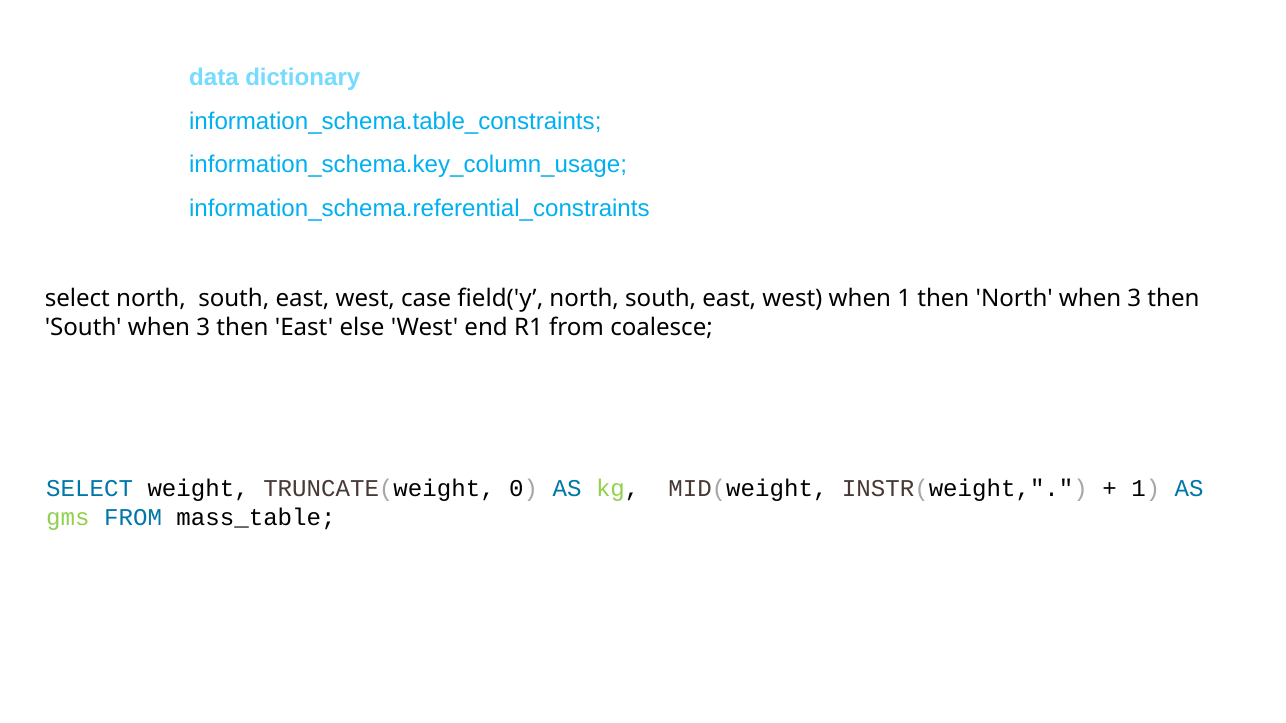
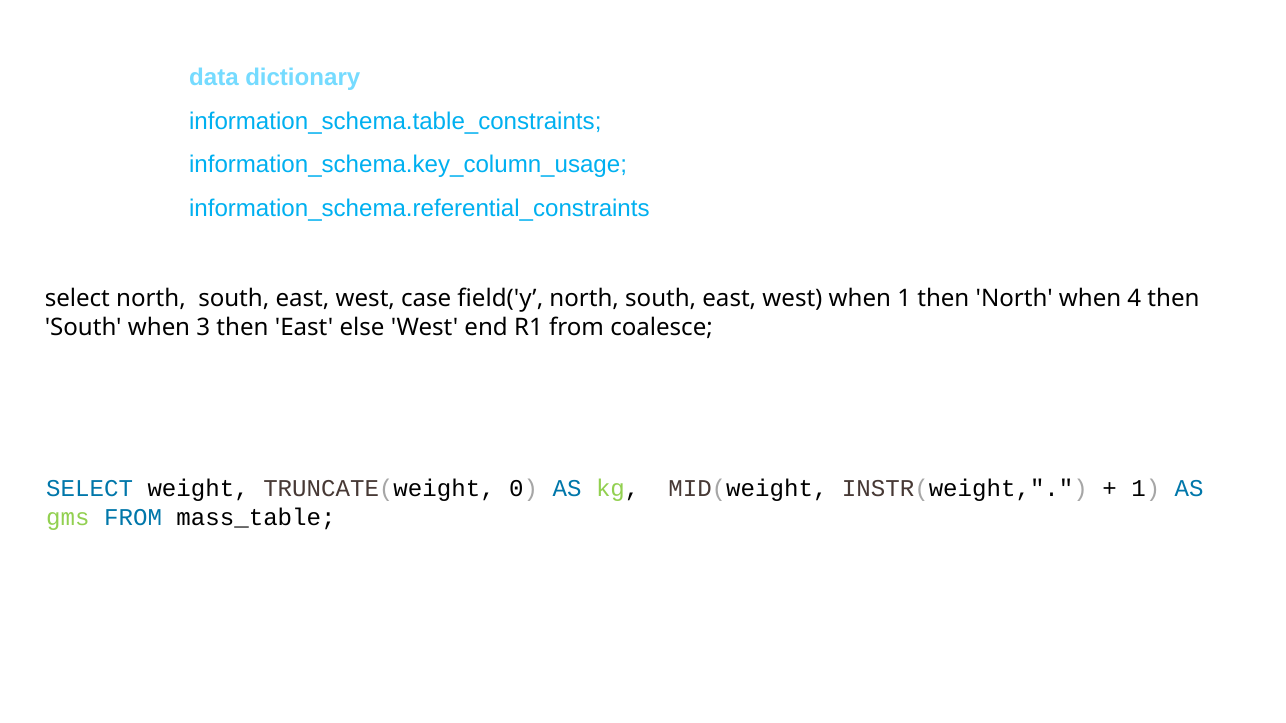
North when 3: 3 -> 4
